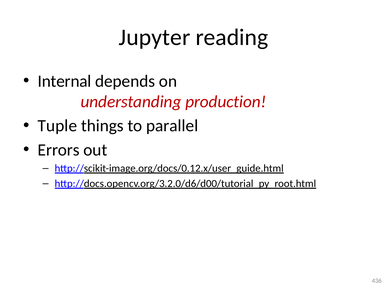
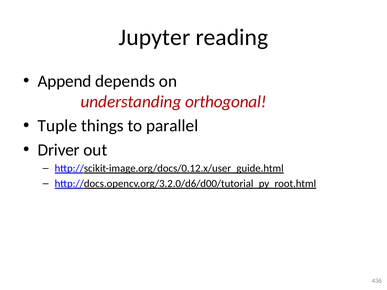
Internal: Internal -> Append
production: production -> orthogonal
Errors: Errors -> Driver
